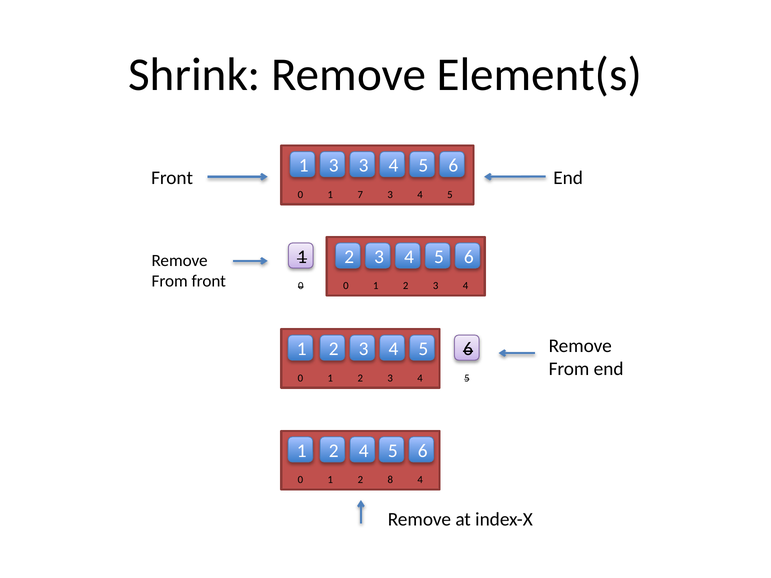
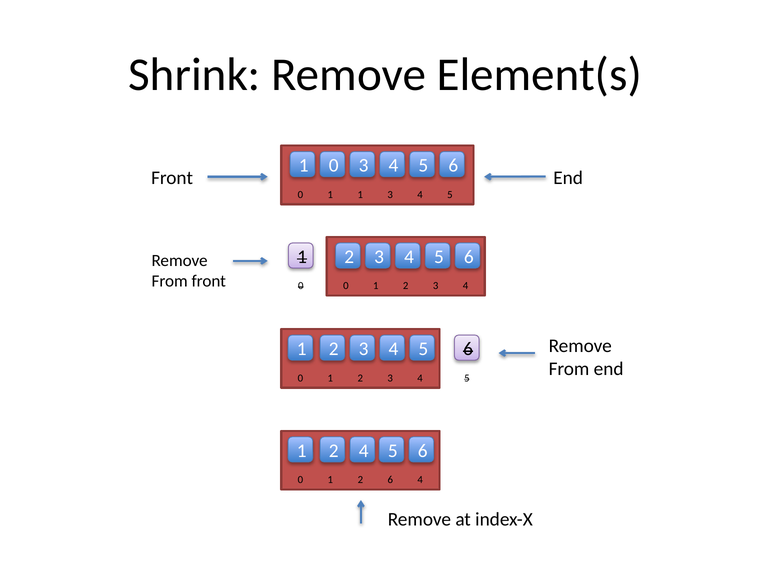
1 3: 3 -> 0
1 7: 7 -> 1
2 8: 8 -> 6
